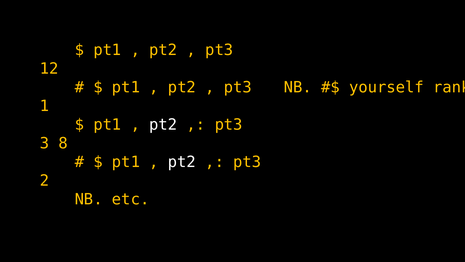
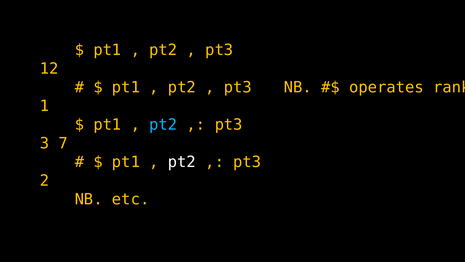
yourself: yourself -> operates
pt2 at (163, 125) colour: white -> light blue
8: 8 -> 7
